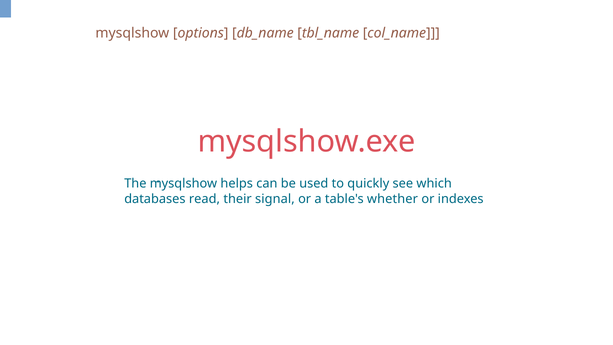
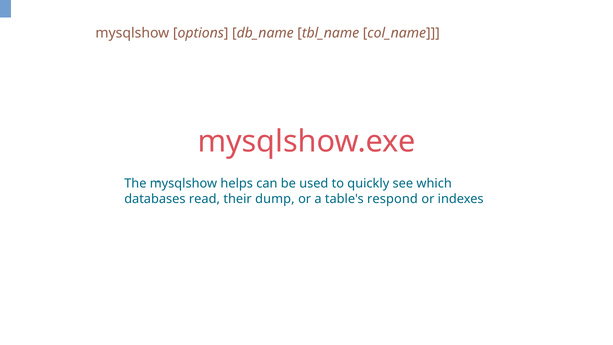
signal: signal -> dump
whether: whether -> respond
